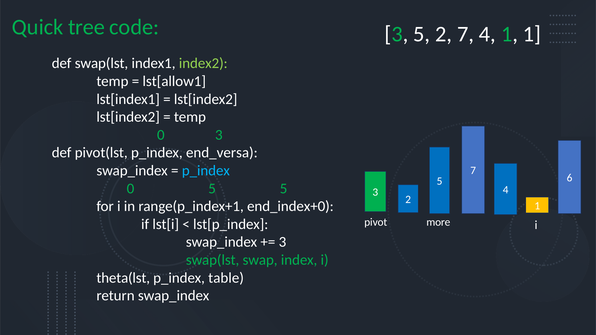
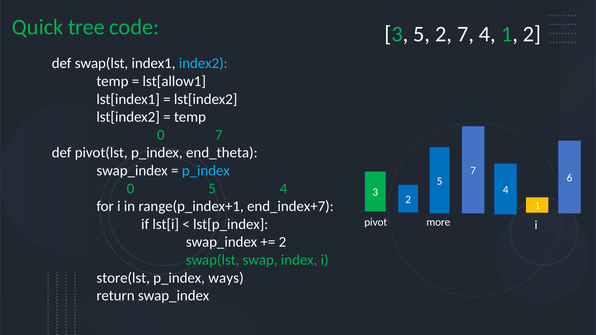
1 1: 1 -> 2
index2 colour: light green -> light blue
0 3: 3 -> 7
end_versa: end_versa -> end_theta
5 5: 5 -> 4
end_index+0: end_index+0 -> end_index+7
3 at (282, 242): 3 -> 2
theta(lst: theta(lst -> store(lst
table: table -> ways
